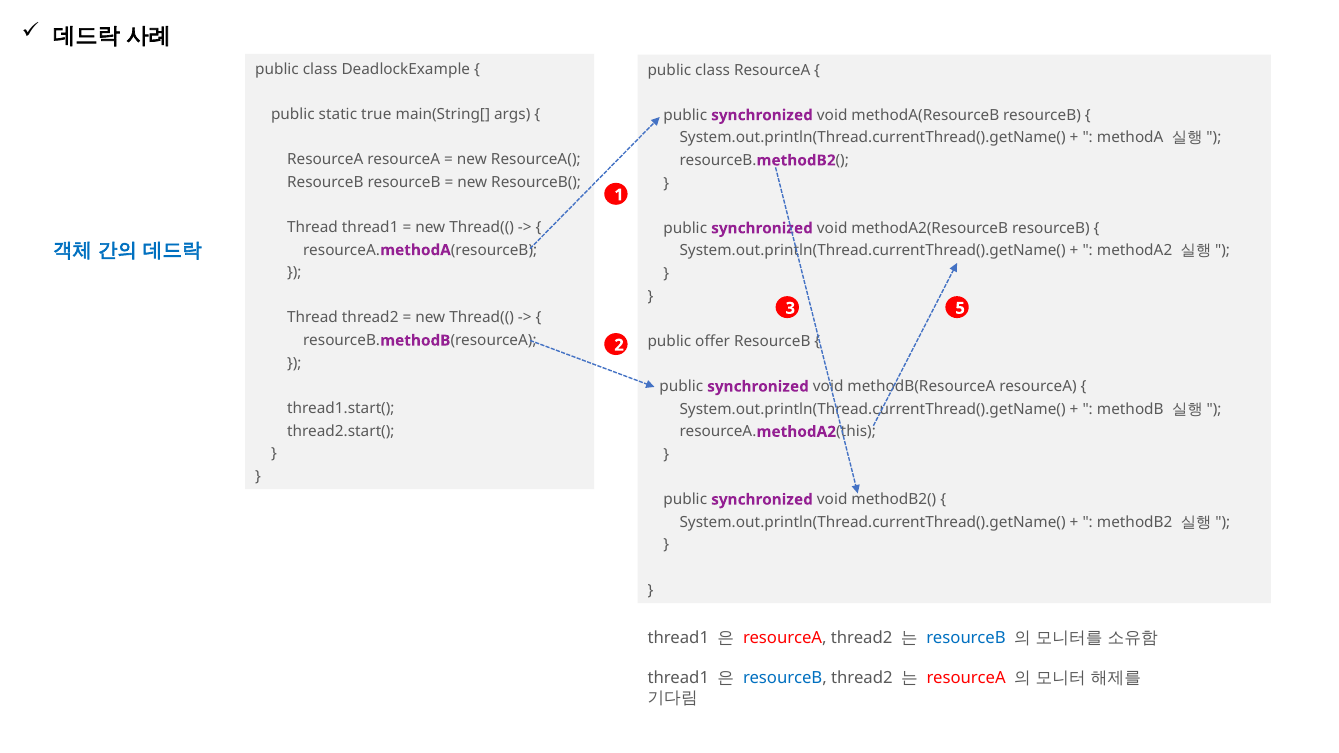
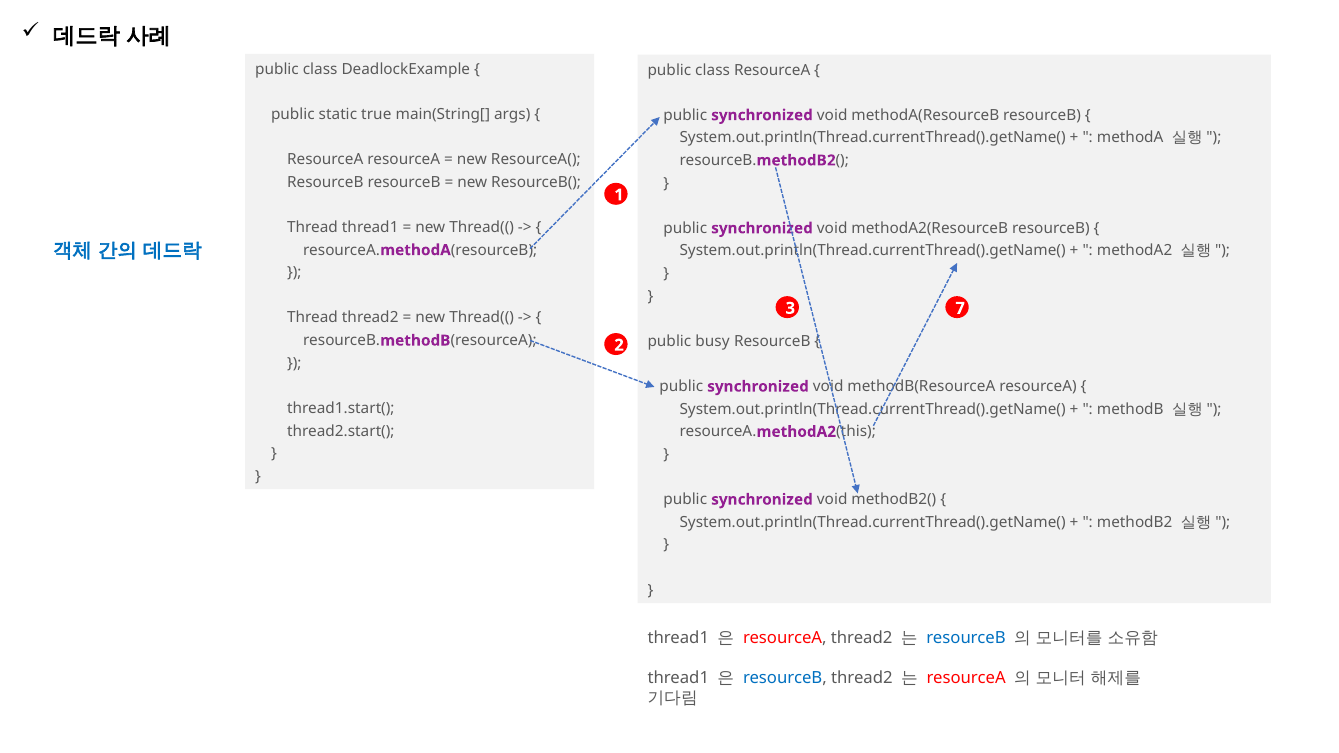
5: 5 -> 7
offer: offer -> busy
